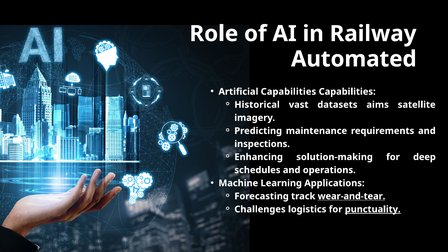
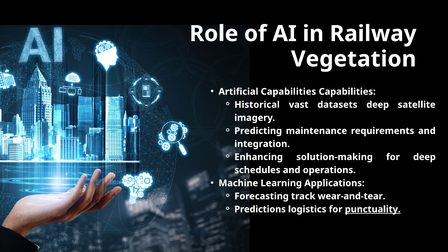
Automated: Automated -> Vegetation
datasets aims: aims -> deep
inspections: inspections -> integration
wear-and-tear underline: present -> none
Challenges: Challenges -> Predictions
